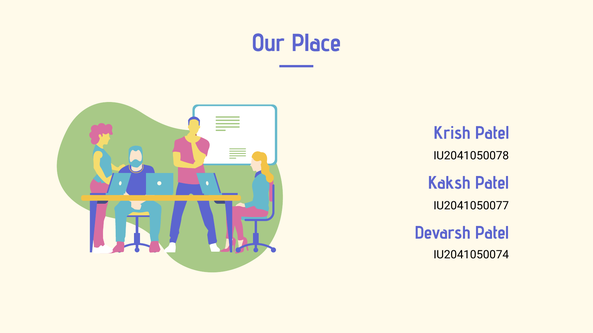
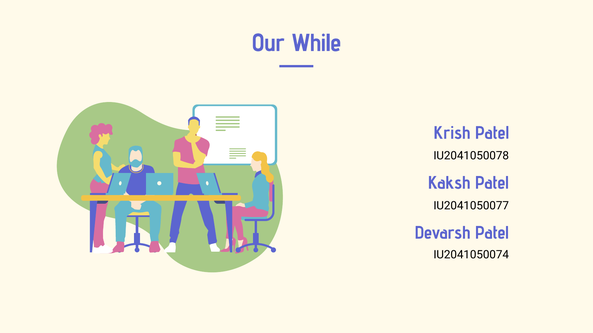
Place: Place -> While
